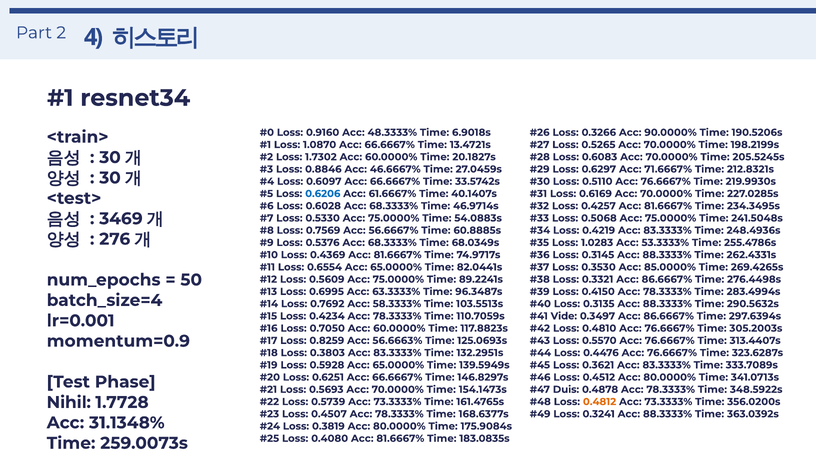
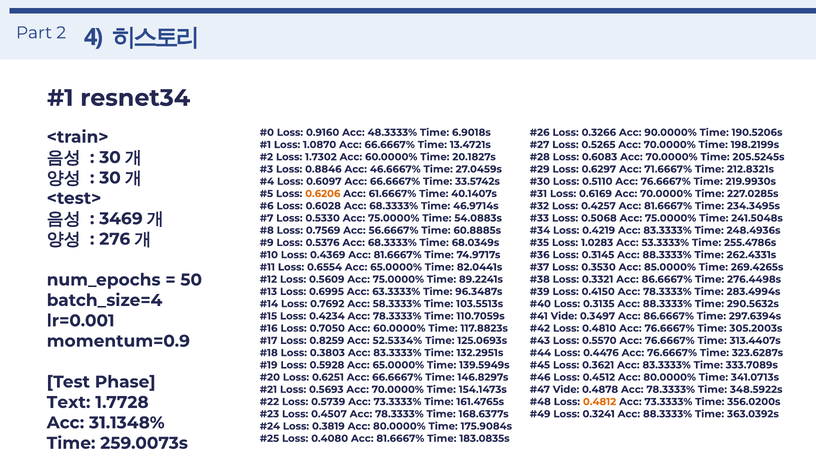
0.6206 colour: blue -> orange
56.6663%: 56.6663% -> 52.5334%
Duis at (566, 389): Duis -> Vide
Nihil: Nihil -> Text
